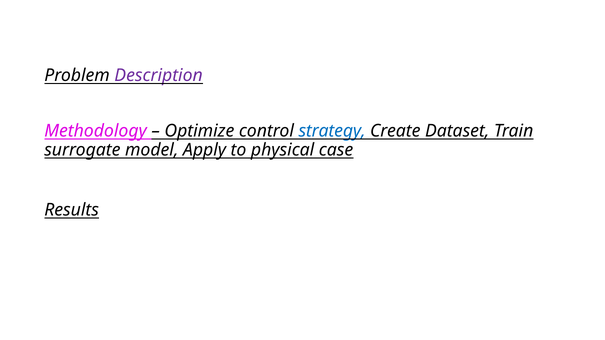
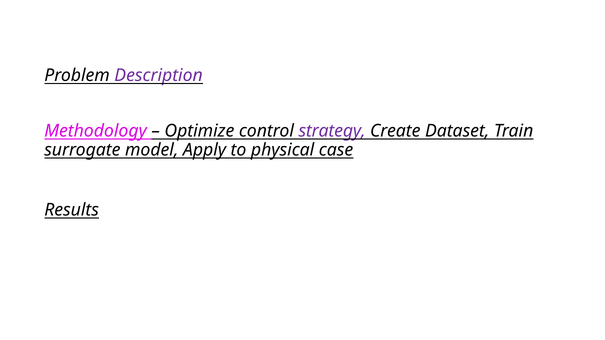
strategy colour: blue -> purple
